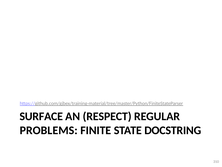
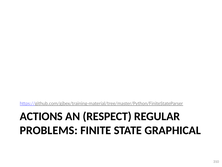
SURFACE: SURFACE -> ACTIONS
DOCSTRING: DOCSTRING -> GRAPHICAL
